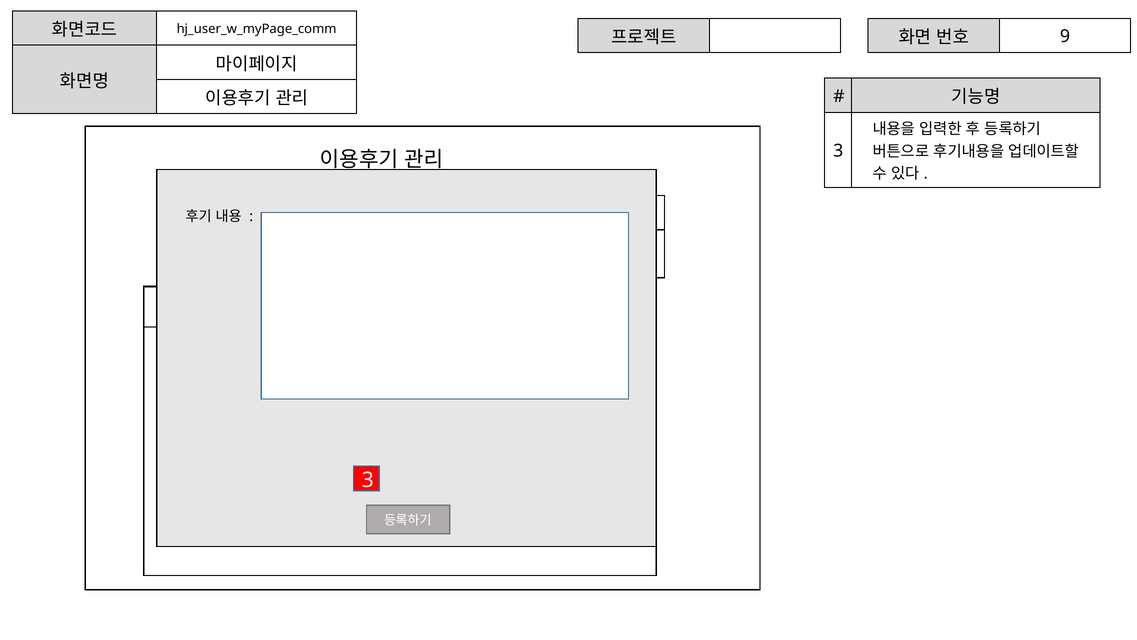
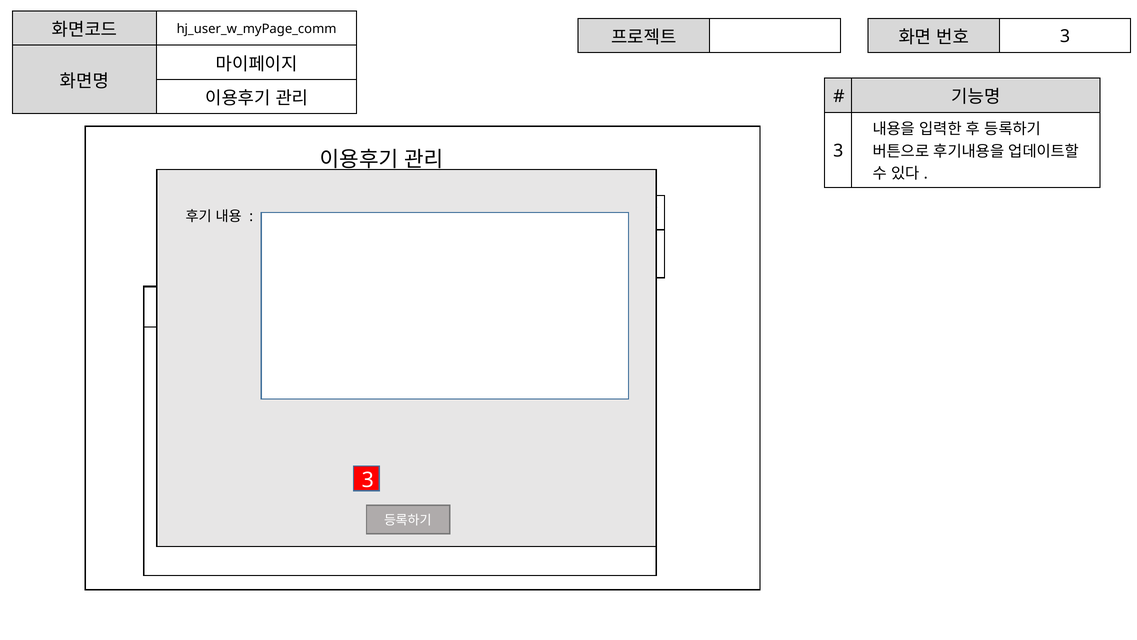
9 at (1065, 37): 9 -> 3
